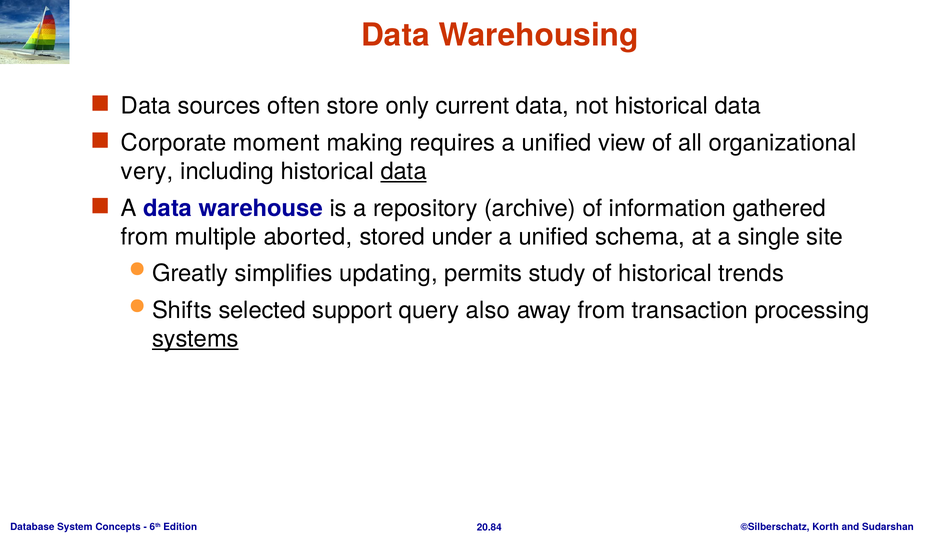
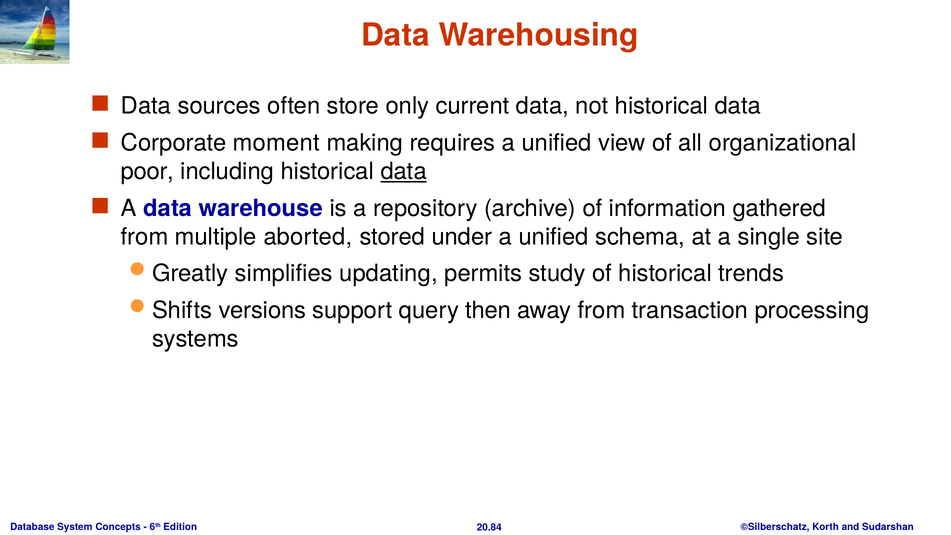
very: very -> poor
selected: selected -> versions
also: also -> then
systems underline: present -> none
